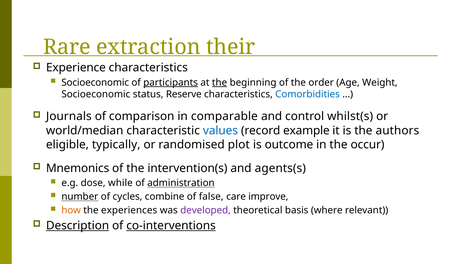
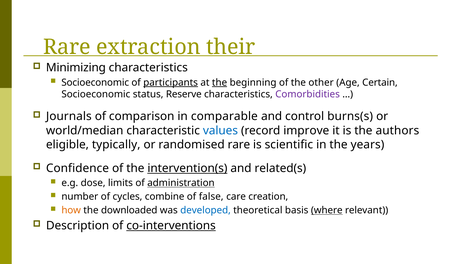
Experience: Experience -> Minimizing
order: order -> other
Weight: Weight -> Certain
Comorbidities colour: blue -> purple
whilst(s: whilst(s -> burns(s
example: example -> improve
randomised plot: plot -> rare
outcome: outcome -> scientific
occur: occur -> years
Mnemonics: Mnemonics -> Confidence
intervention(s underline: none -> present
agents(s: agents(s -> related(s
while: while -> limits
number underline: present -> none
improve: improve -> creation
experiences: experiences -> downloaded
developed colour: purple -> blue
where underline: none -> present
Description underline: present -> none
